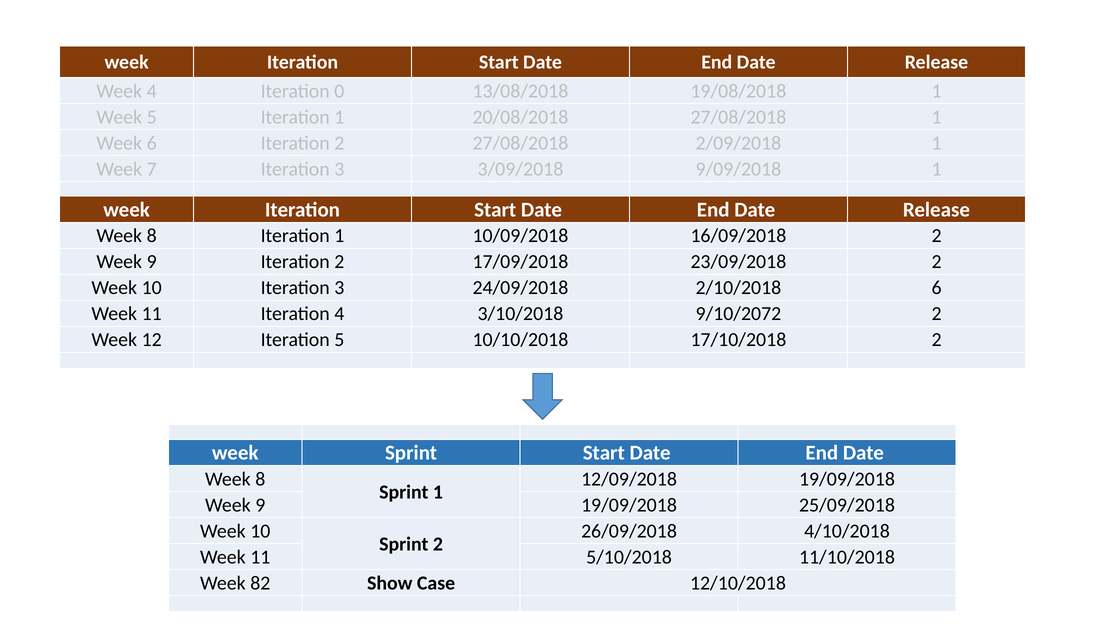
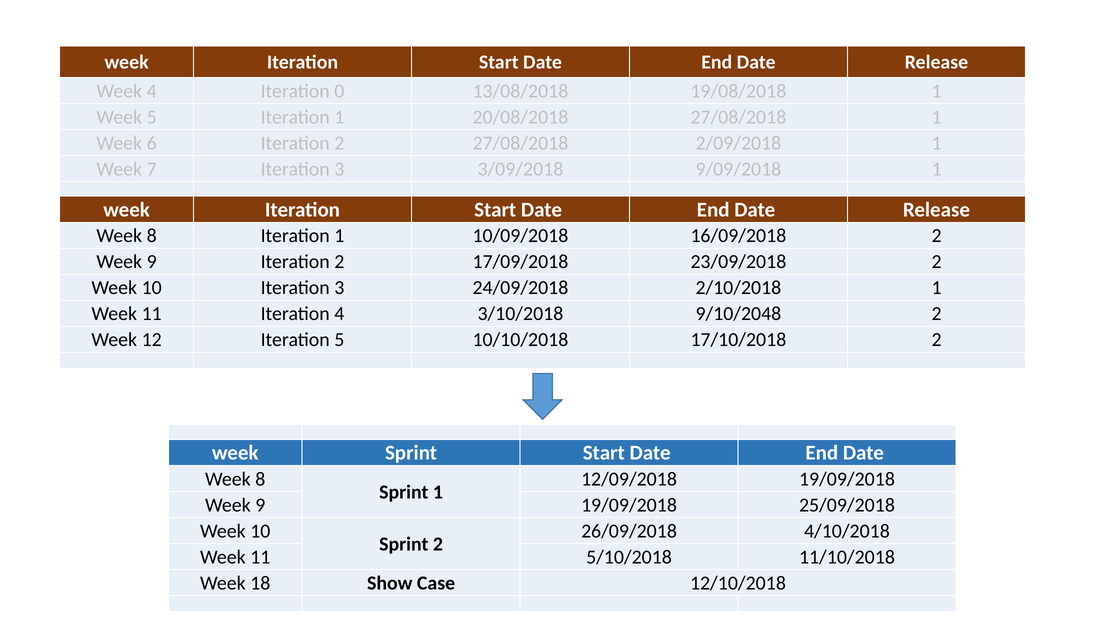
2/10/2018 6: 6 -> 1
9/10/2072: 9/10/2072 -> 9/10/2048
82: 82 -> 18
